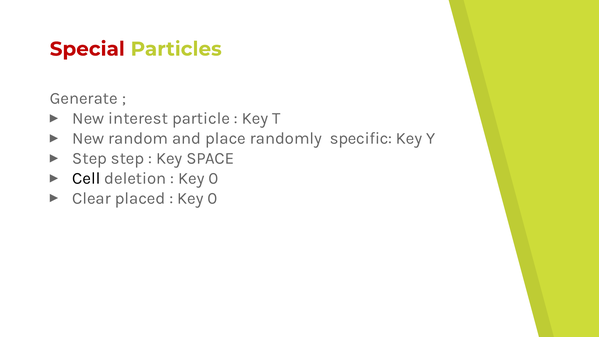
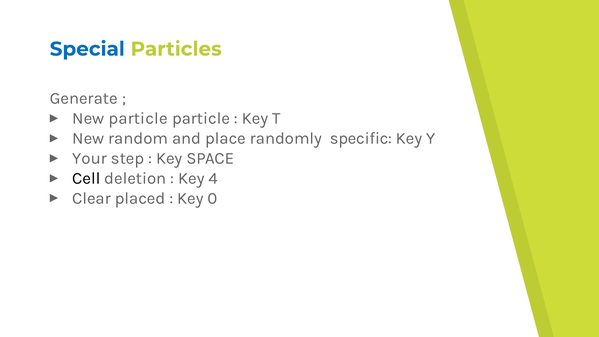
Special colour: red -> blue
New interest: interest -> particle
Step at (90, 158): Step -> Your
0 at (213, 178): 0 -> 4
